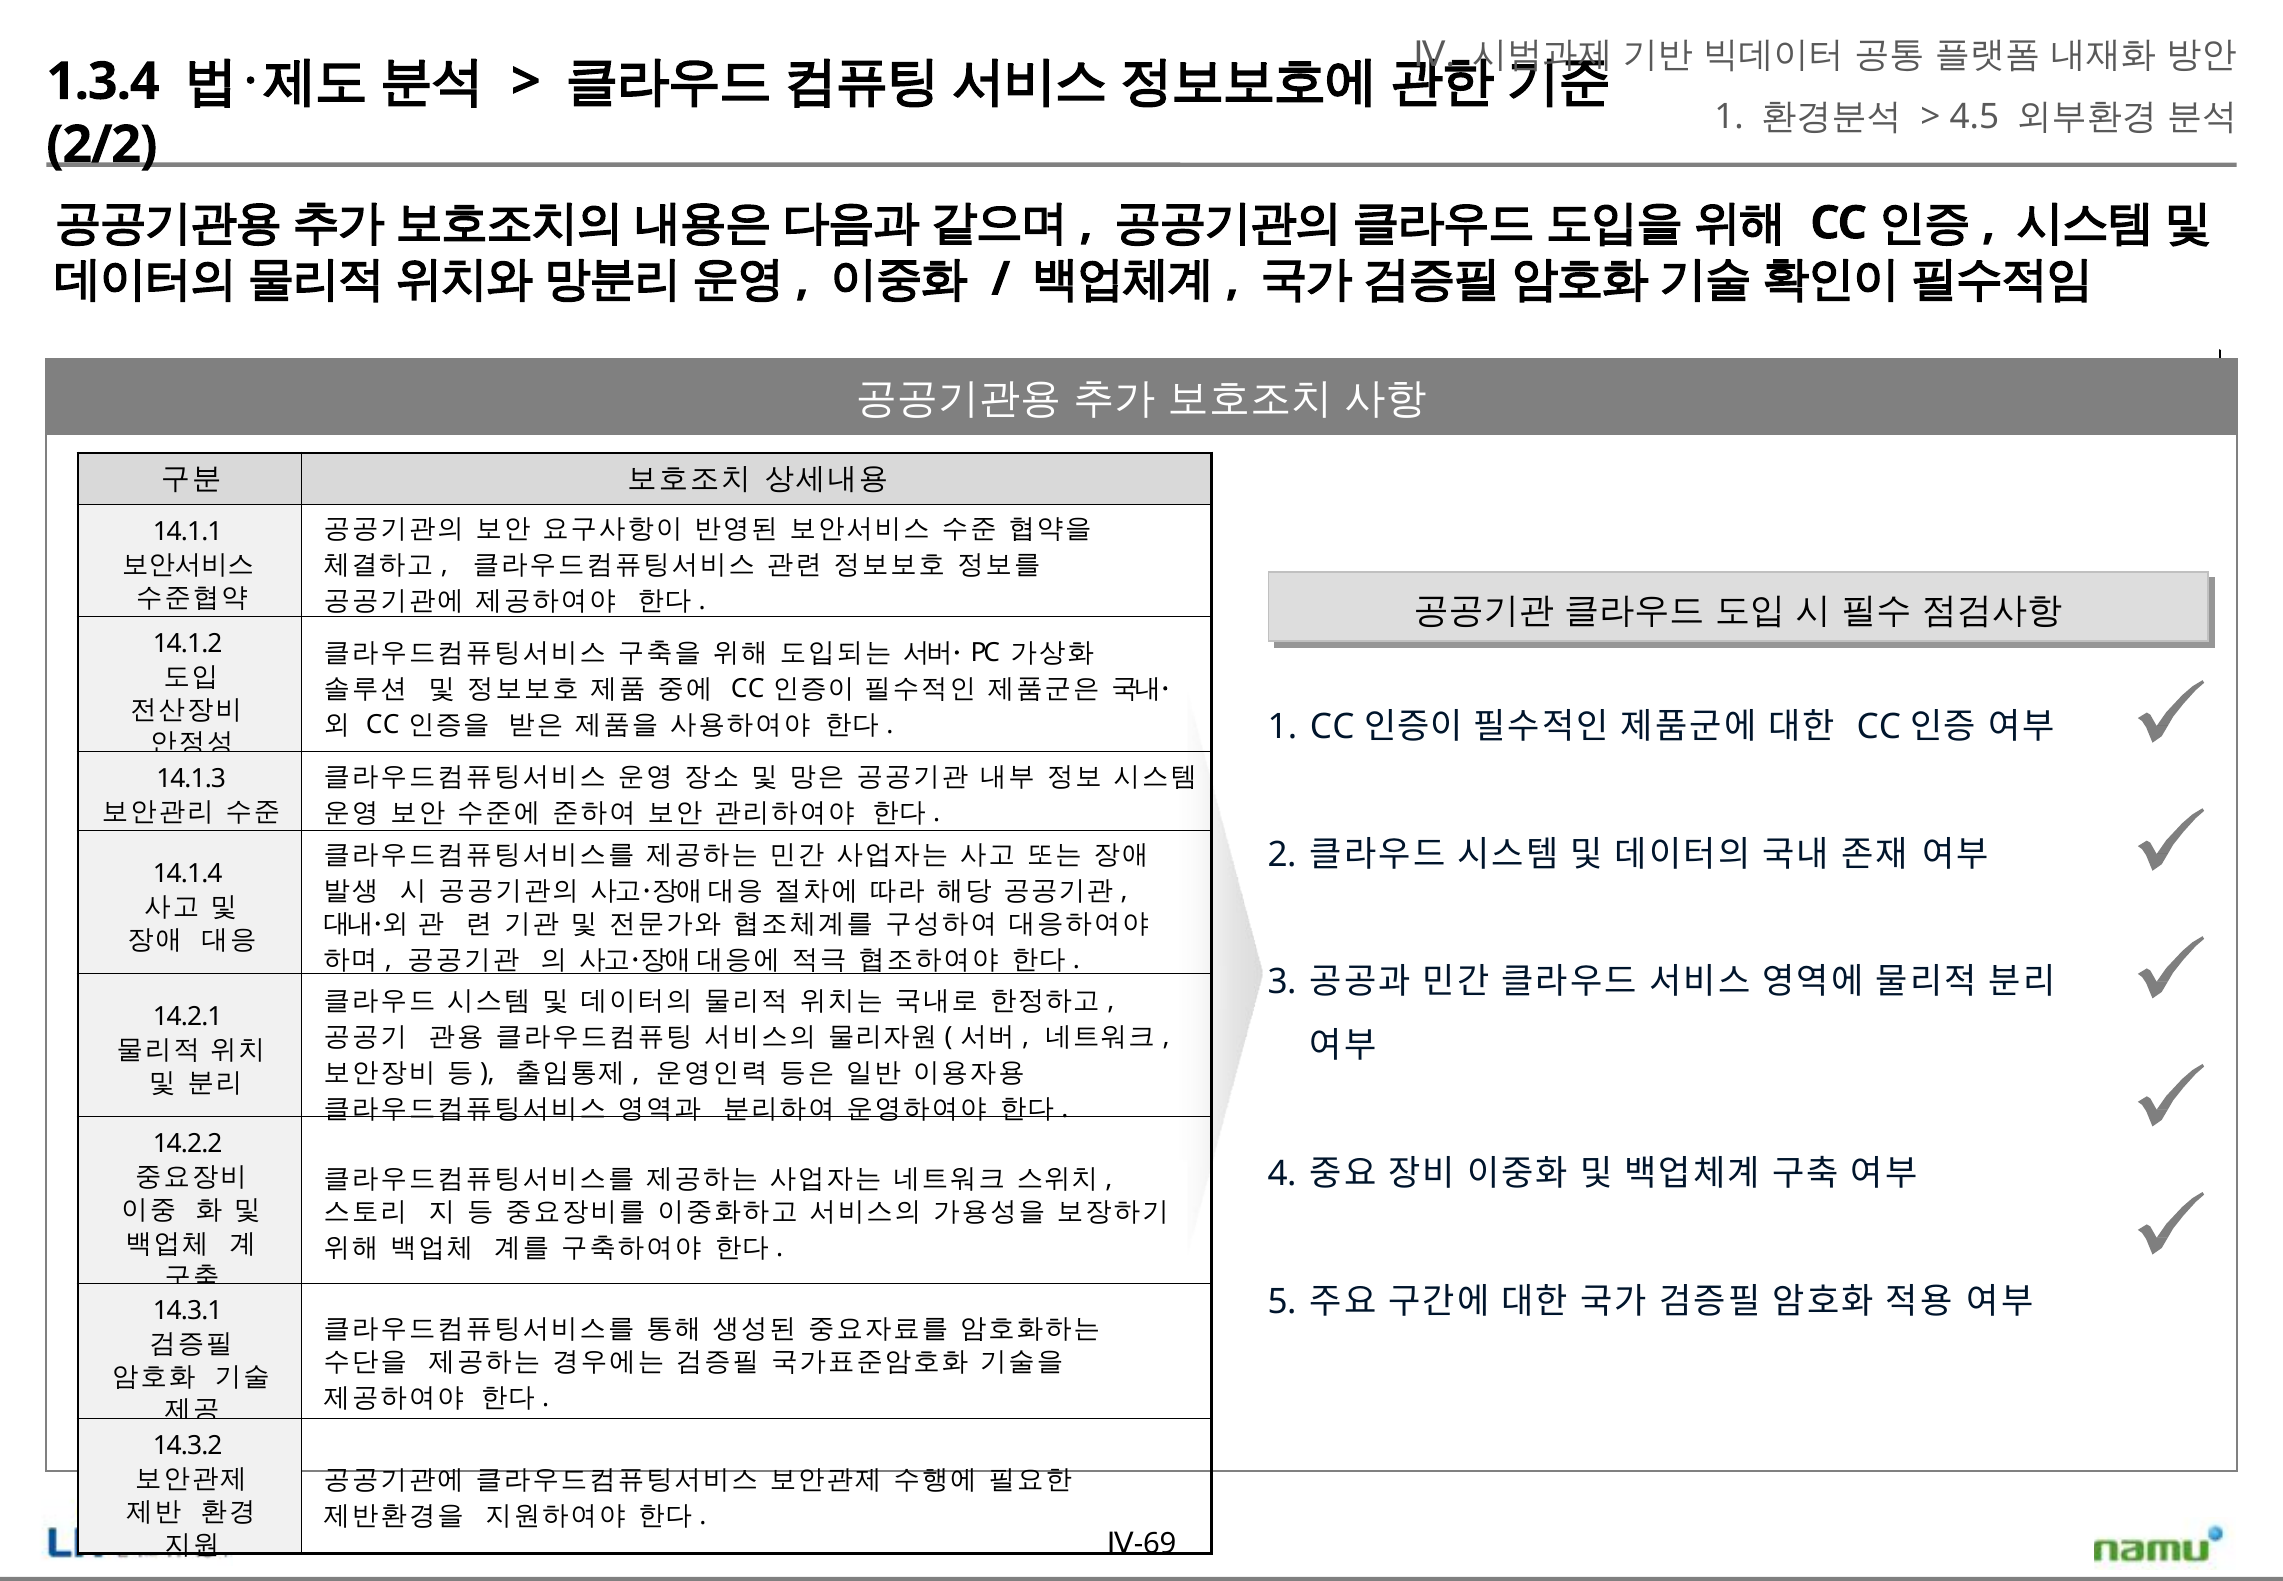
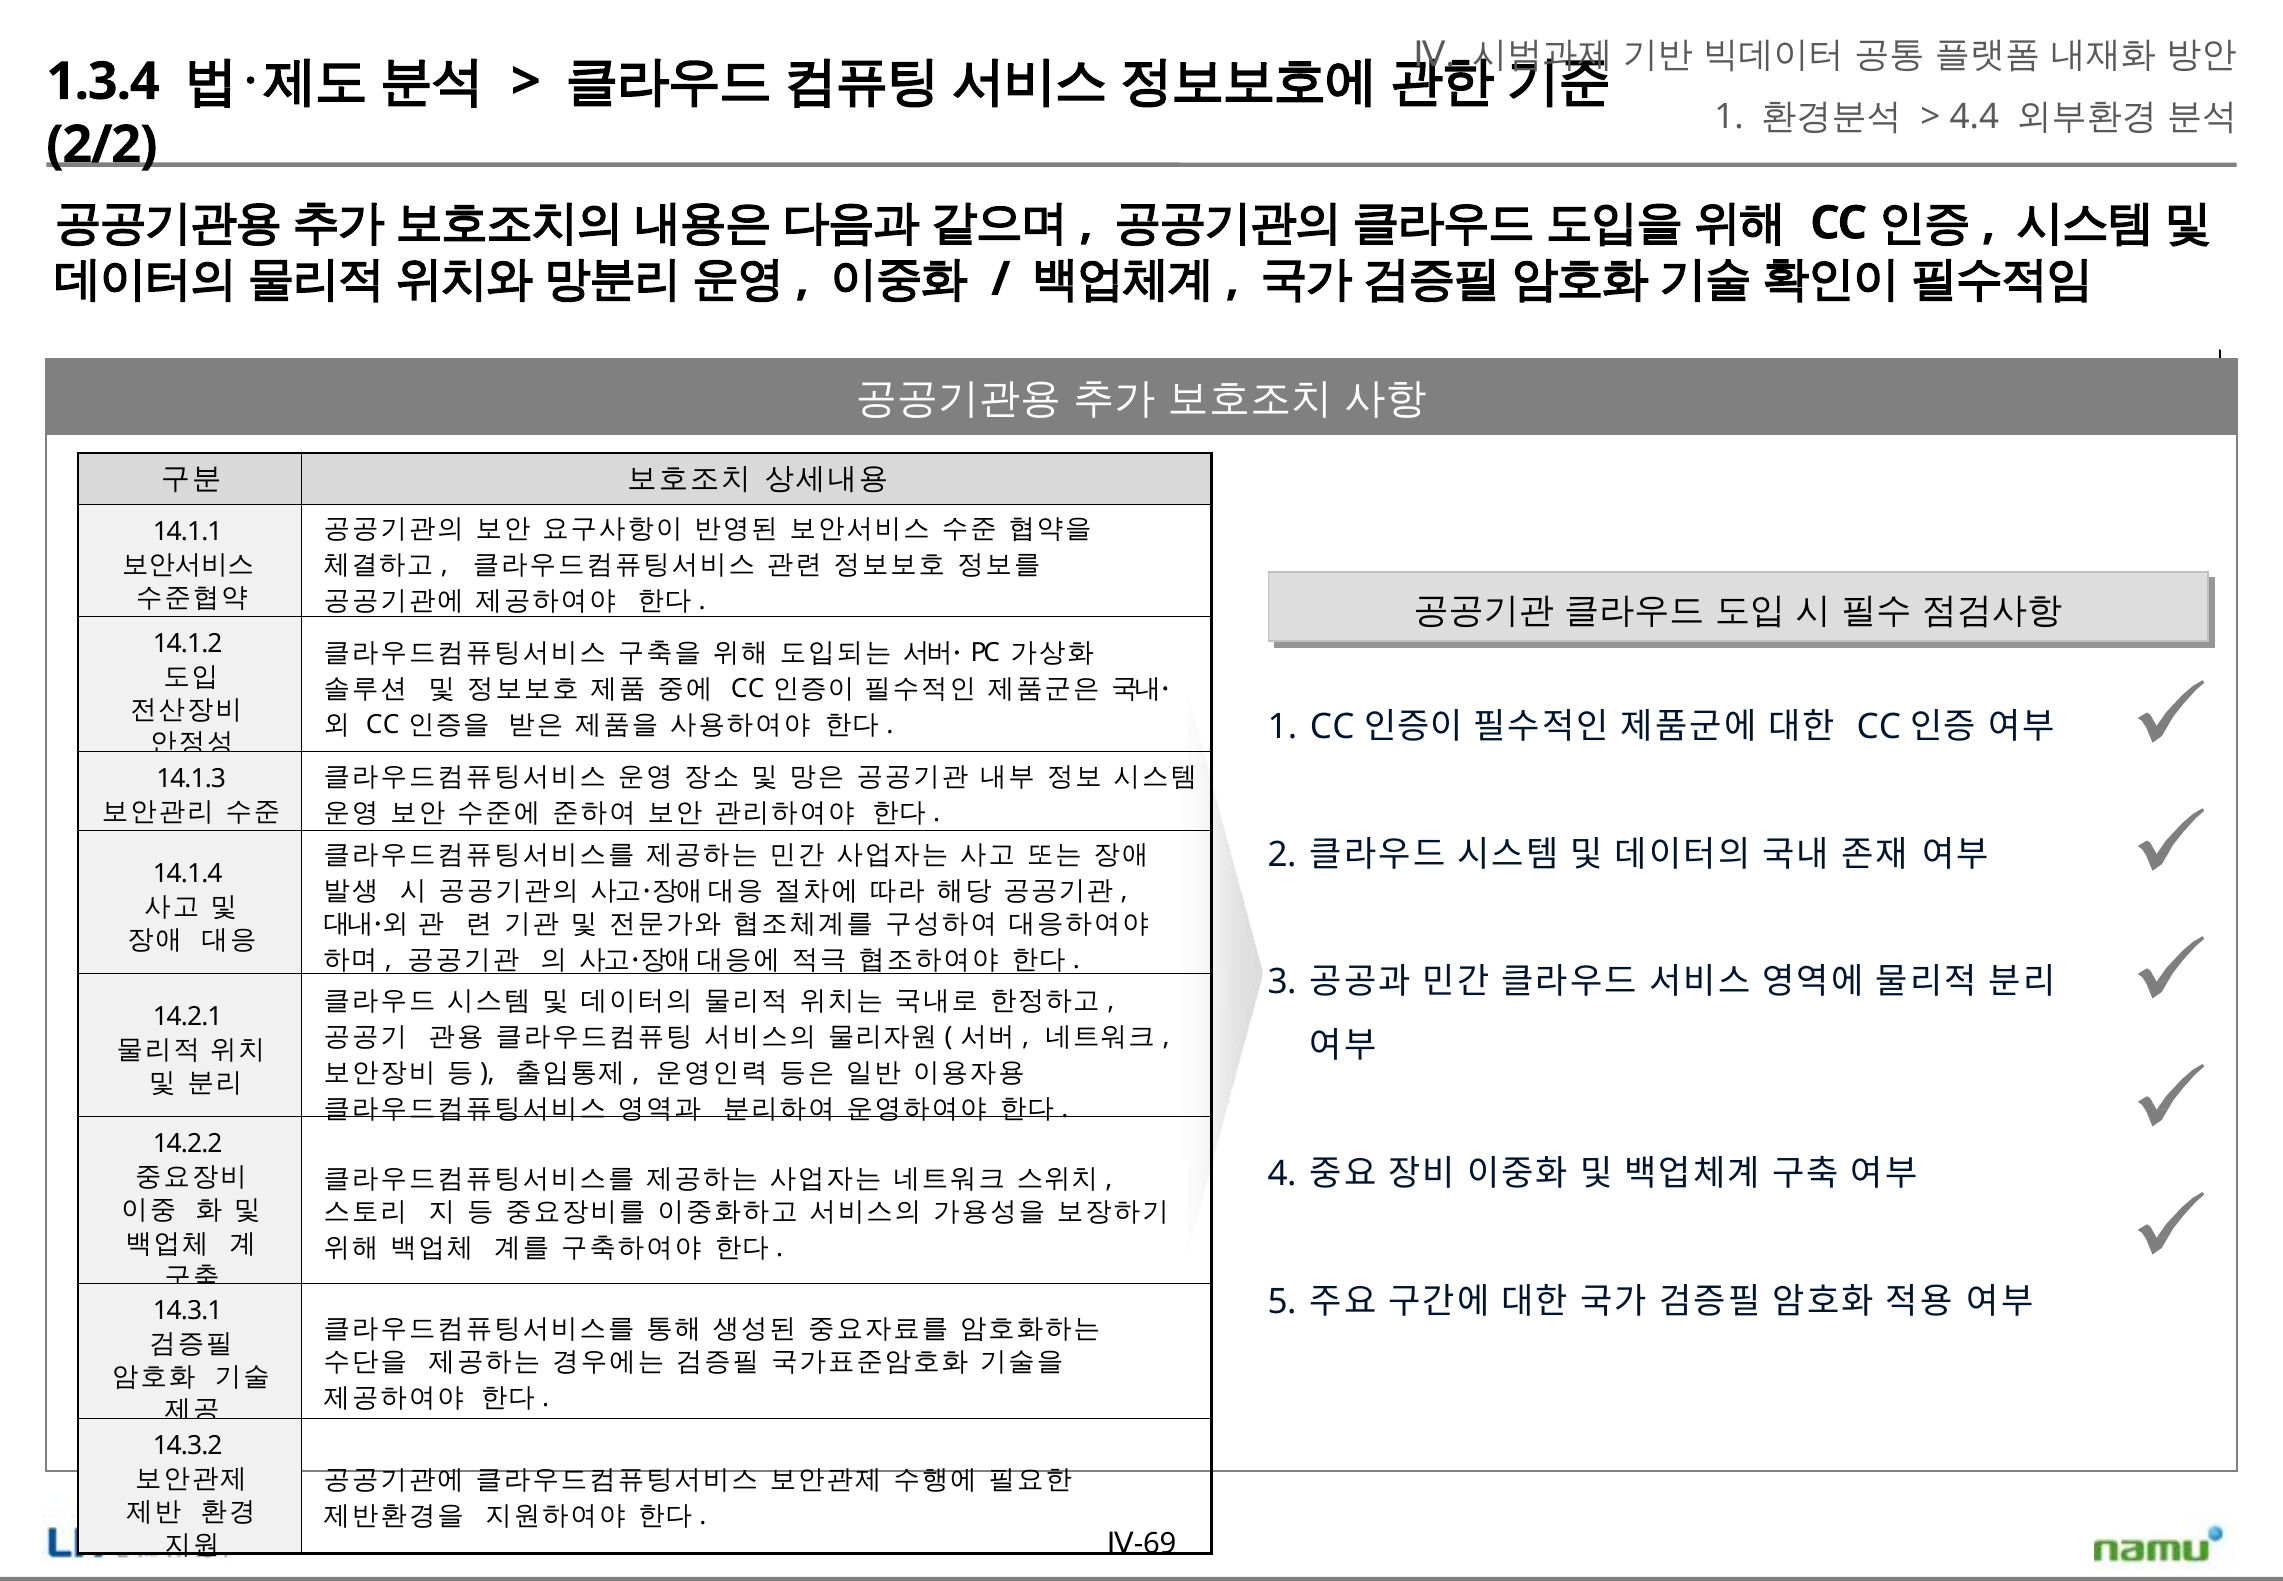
4.5: 4.5 -> 4.4
